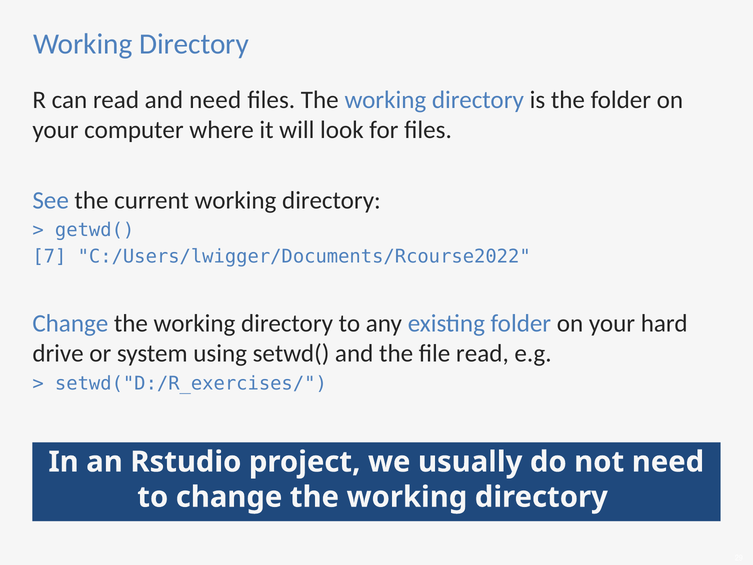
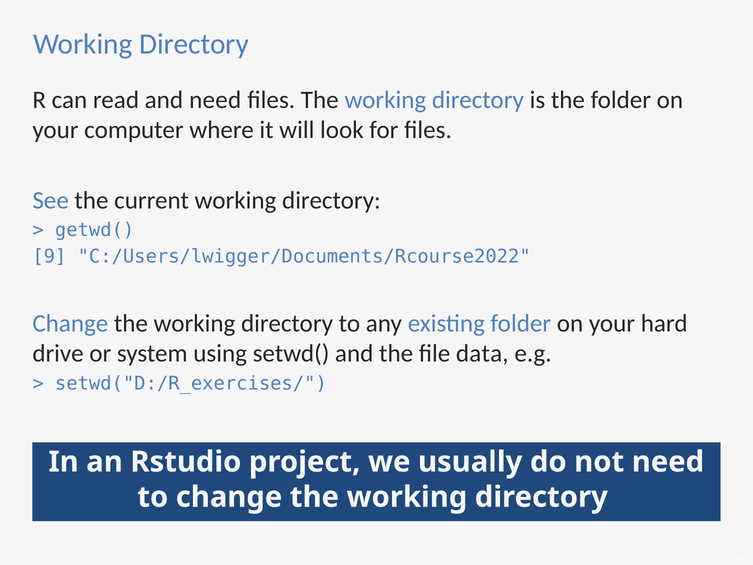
7: 7 -> 9
file read: read -> data
